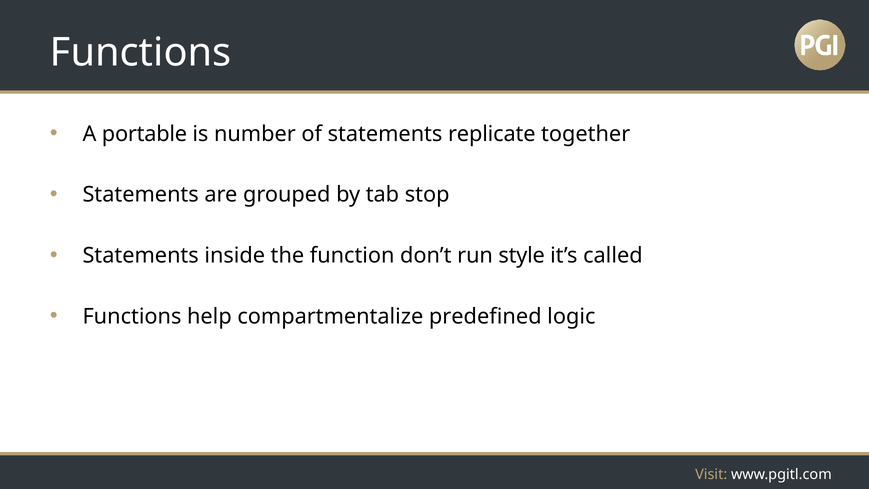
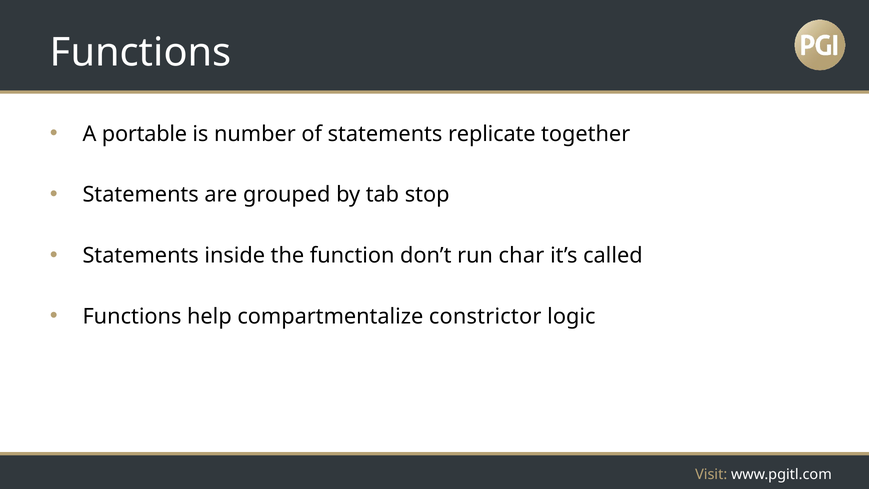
style: style -> char
predefined: predefined -> constrictor
